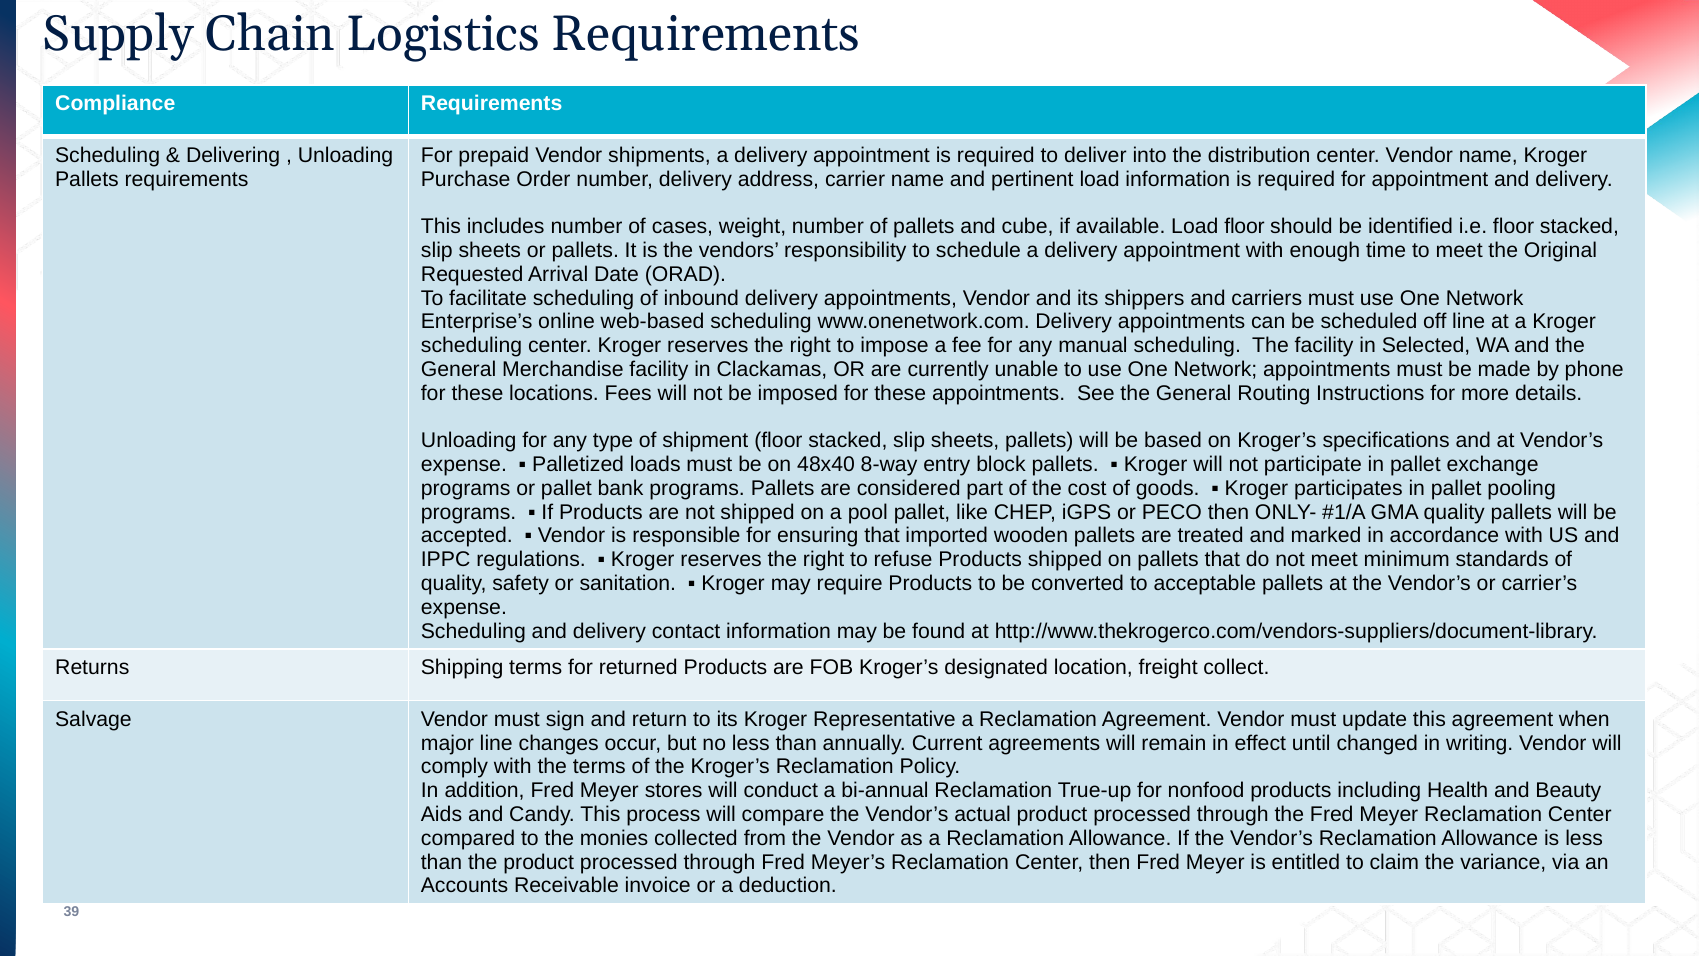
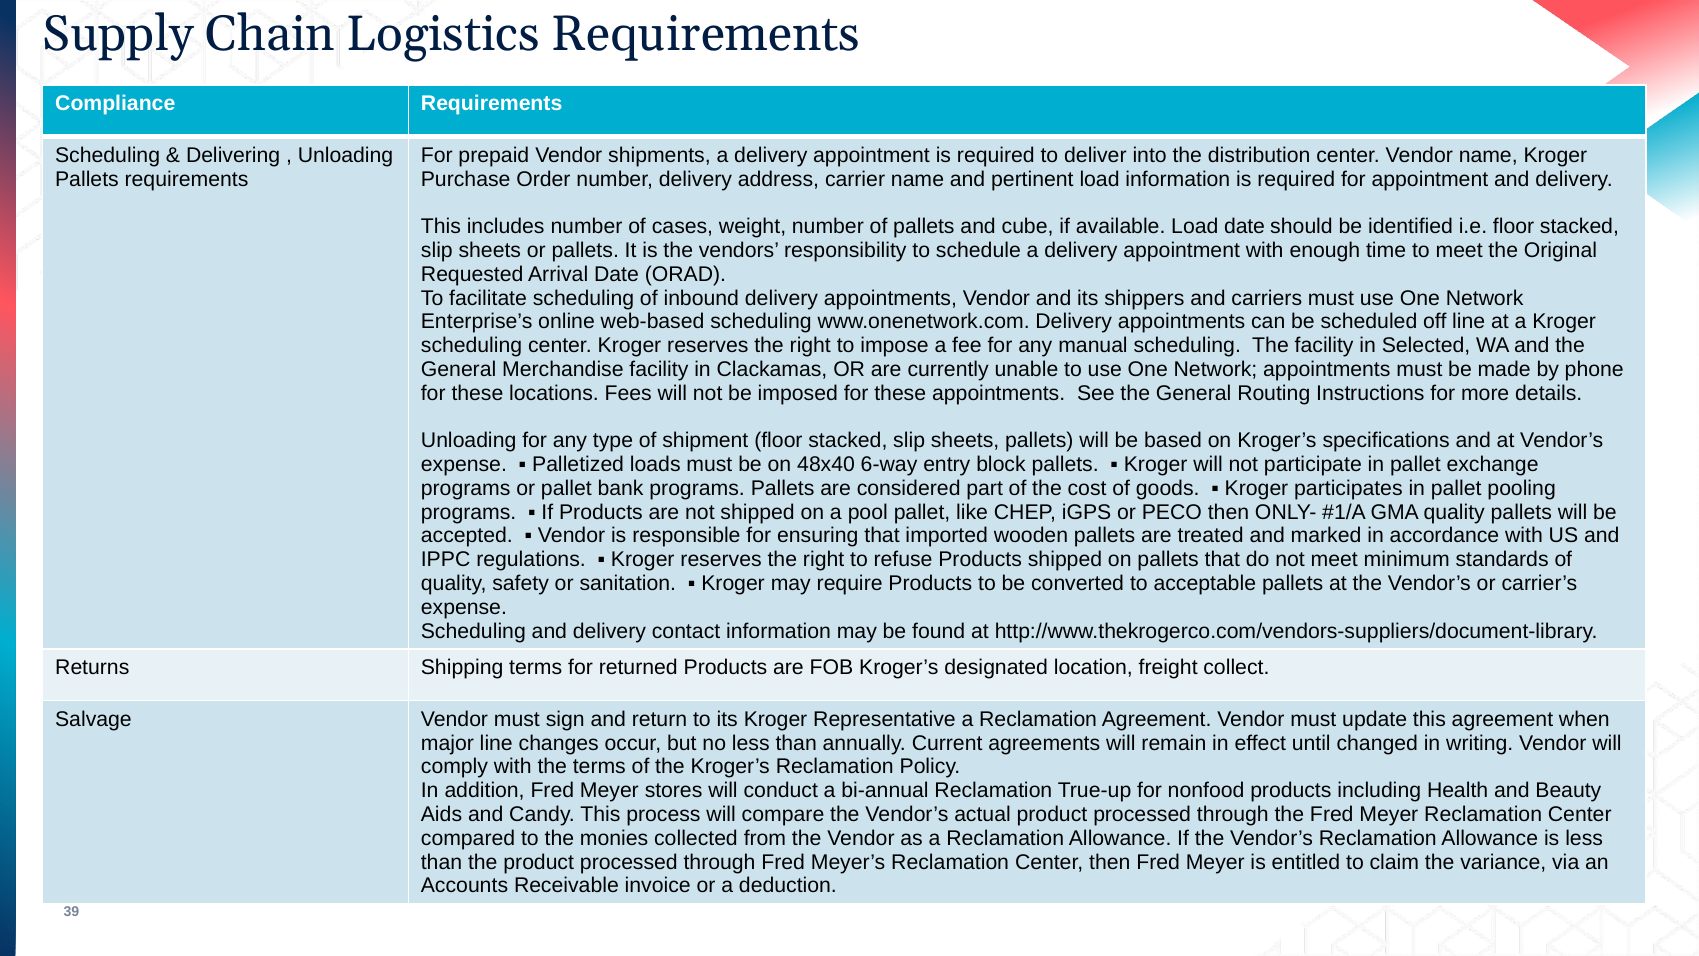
Load floor: floor -> date
8-way: 8-way -> 6-way
